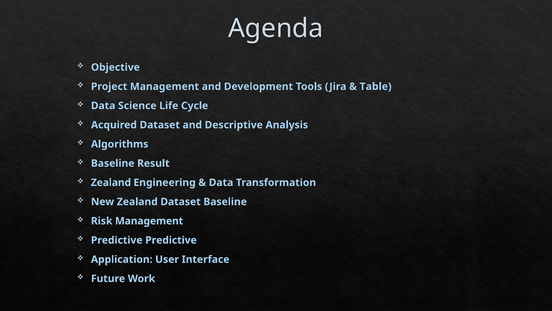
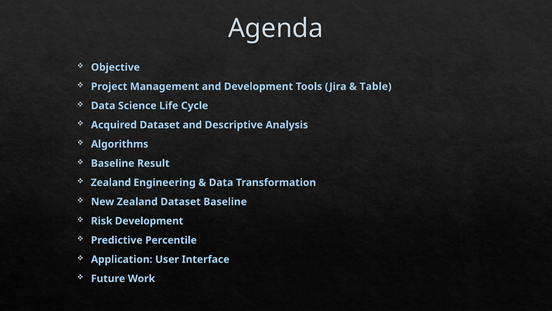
Risk Management: Management -> Development
Predictive Predictive: Predictive -> Percentile
